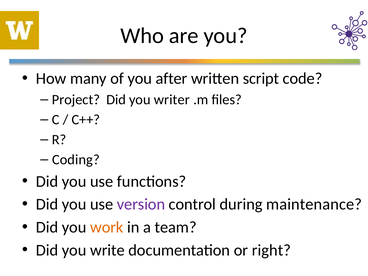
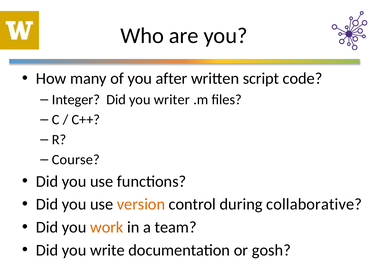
Project: Project -> Integer
Coding: Coding -> Course
version colour: purple -> orange
maintenance: maintenance -> collaborative
right: right -> gosh
